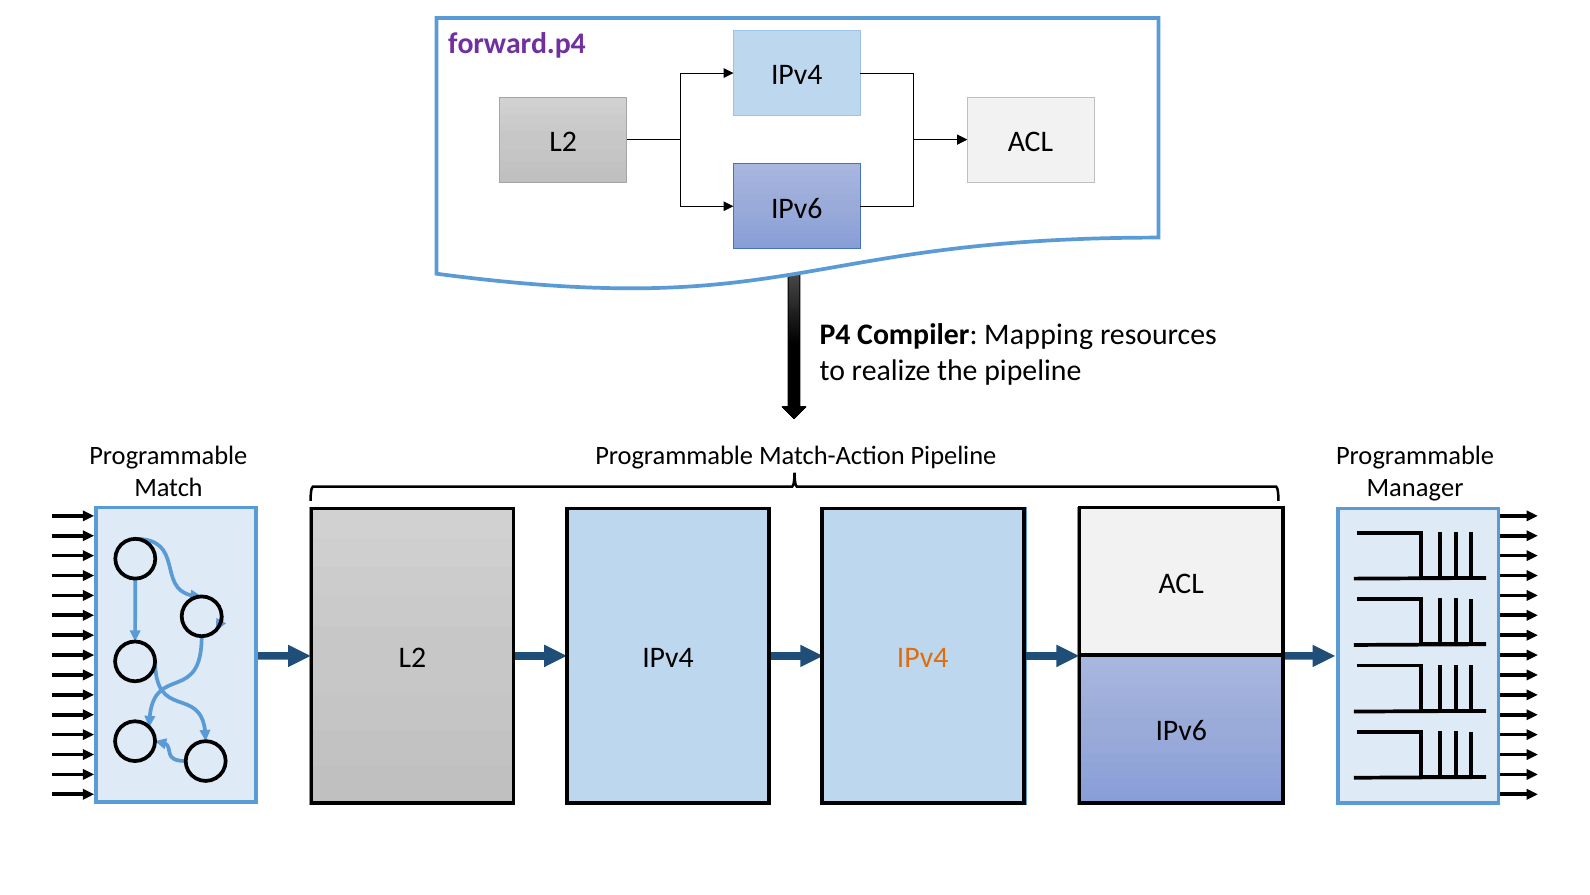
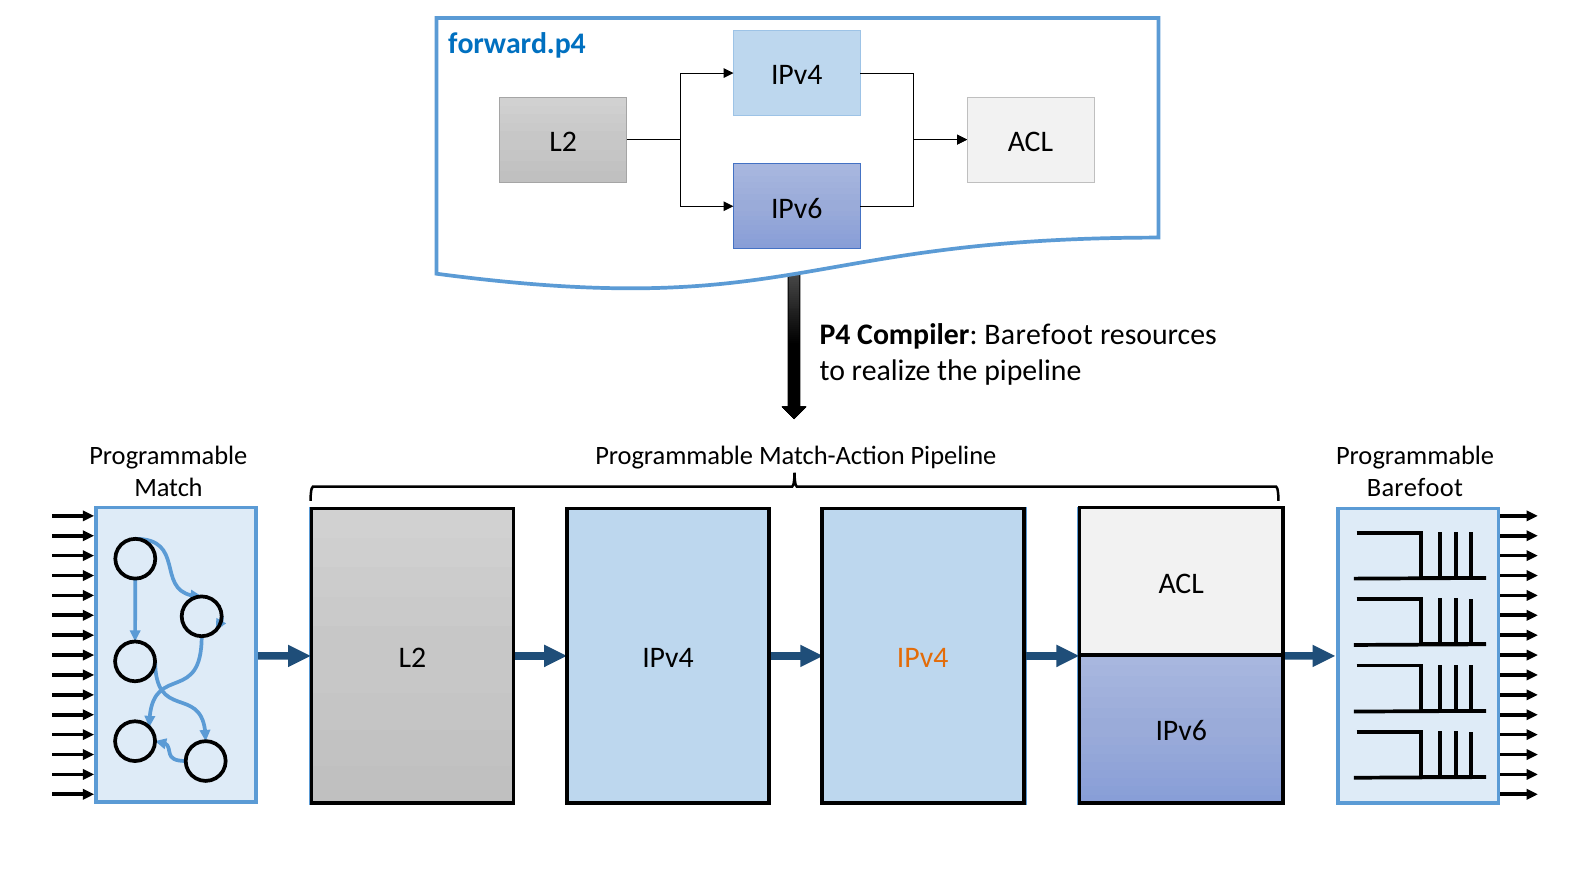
forward.p4 colour: purple -> blue
Compiler Mapping: Mapping -> Barefoot
Manager at (1415, 487): Manager -> Barefoot
